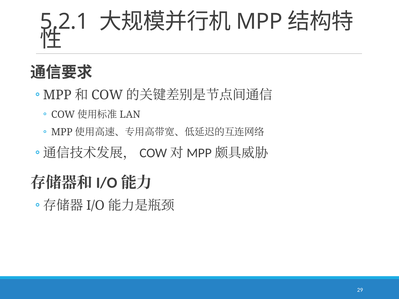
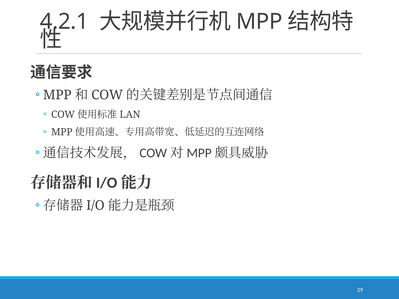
5.2.1: 5.2.1 -> 4.2.1
